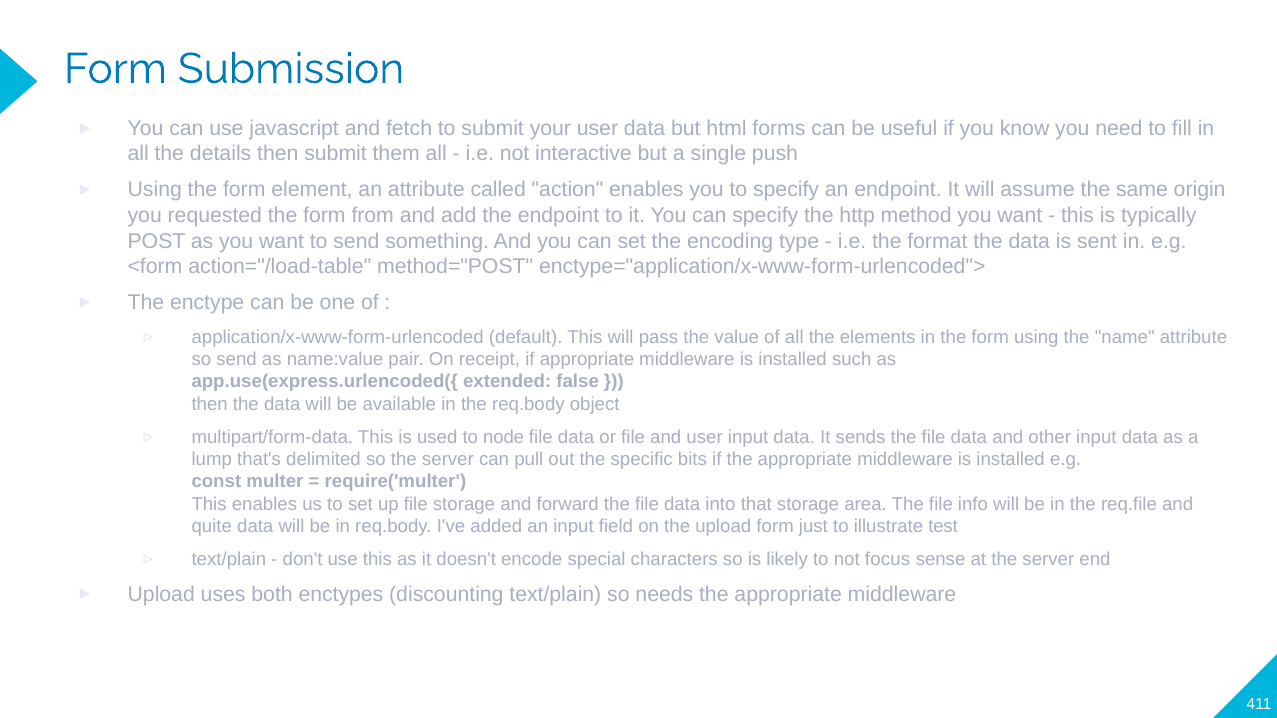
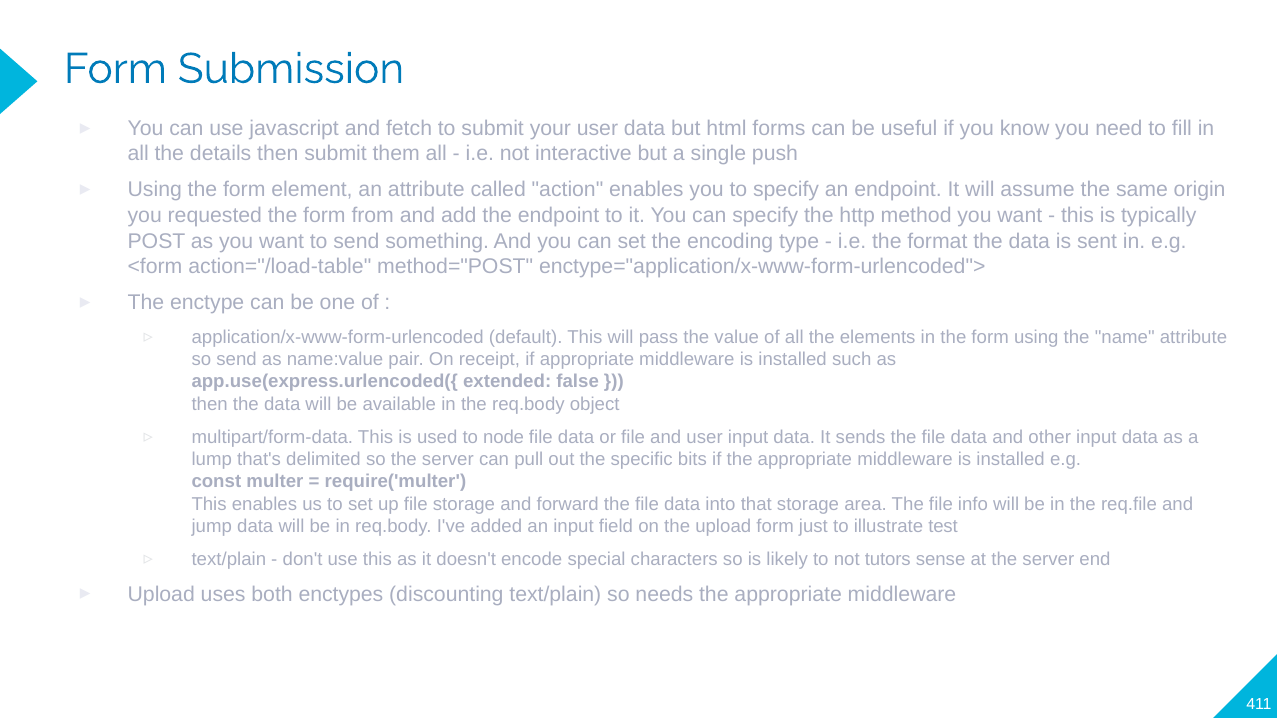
quite: quite -> jump
focus: focus -> tutors
